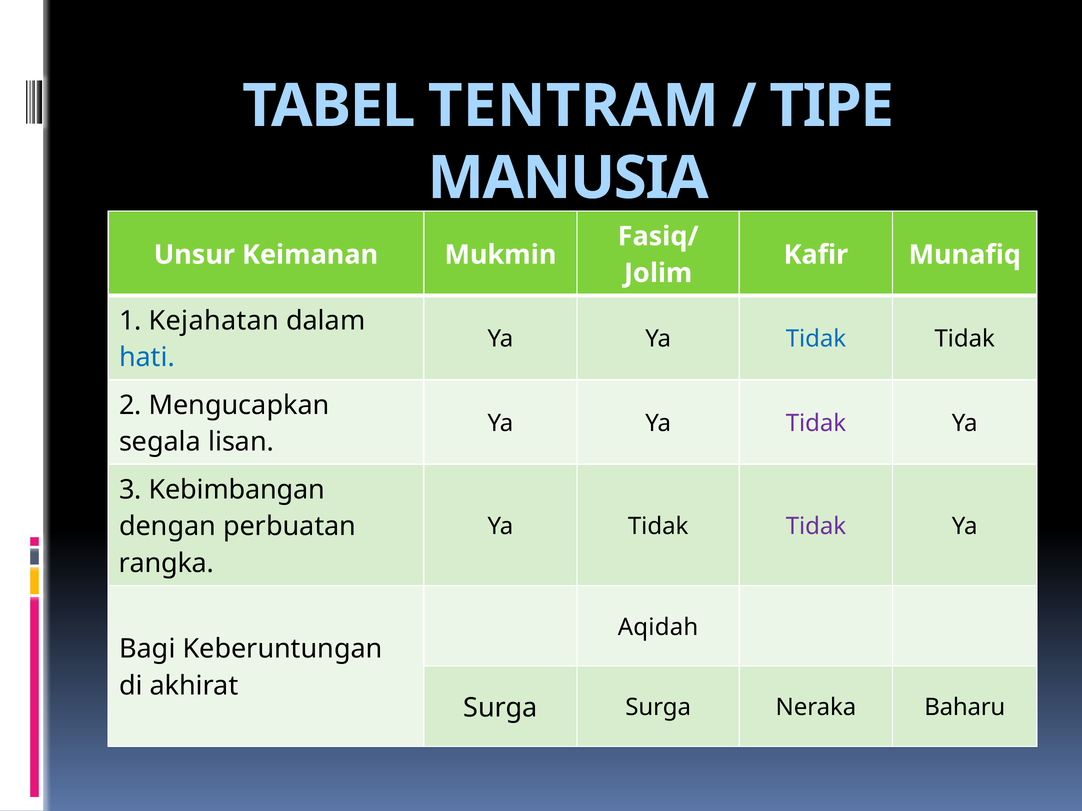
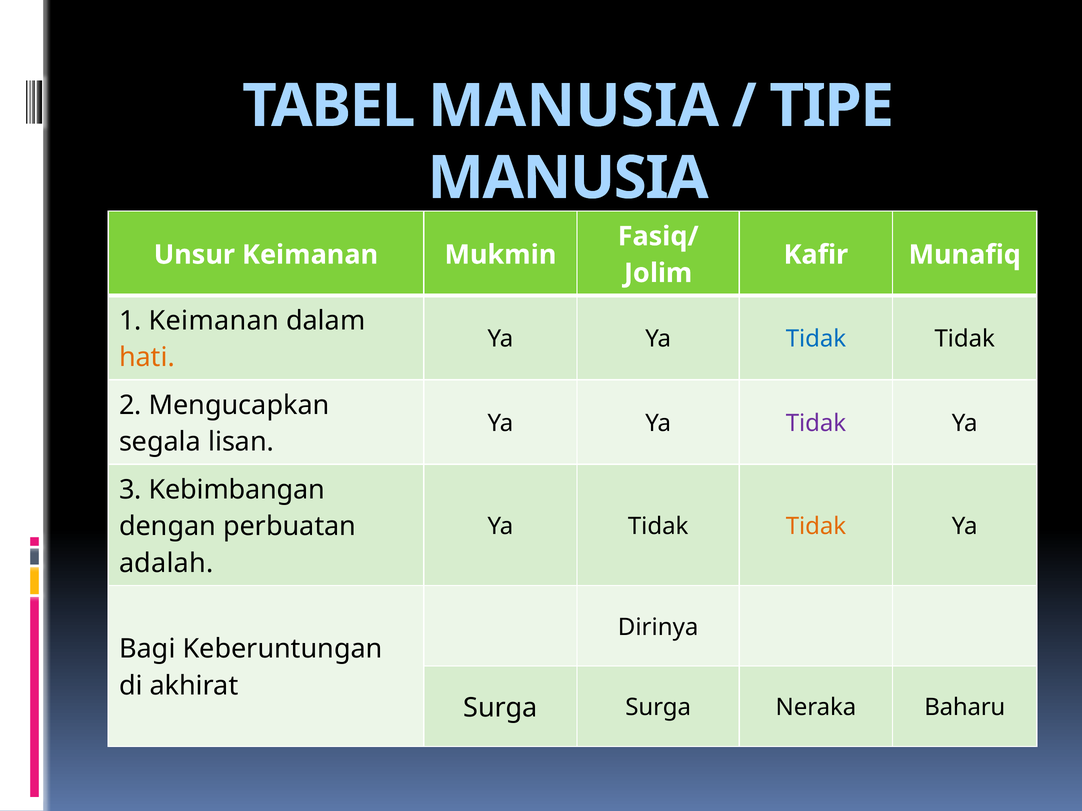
TABEL TENTRAM: TENTRAM -> MANUSIA
1 Kejahatan: Kejahatan -> Keimanan
hati colour: blue -> orange
Tidak at (816, 527) colour: purple -> orange
rangka: rangka -> adalah
Aqidah: Aqidah -> Dirinya
